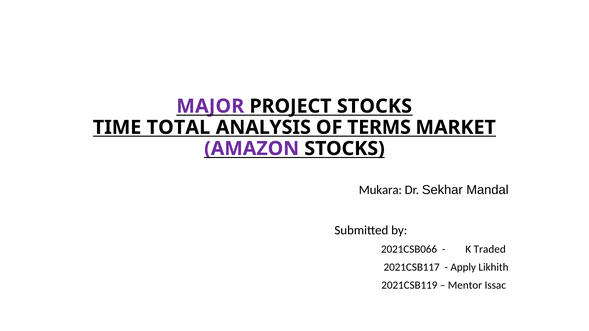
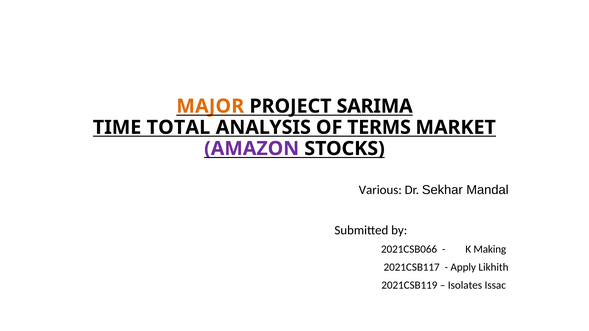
MAJOR colour: purple -> orange
PROJECT STOCKS: STOCKS -> SARIMA
Mukara: Mukara -> Various
Traded: Traded -> Making
Mentor: Mentor -> Isolates
